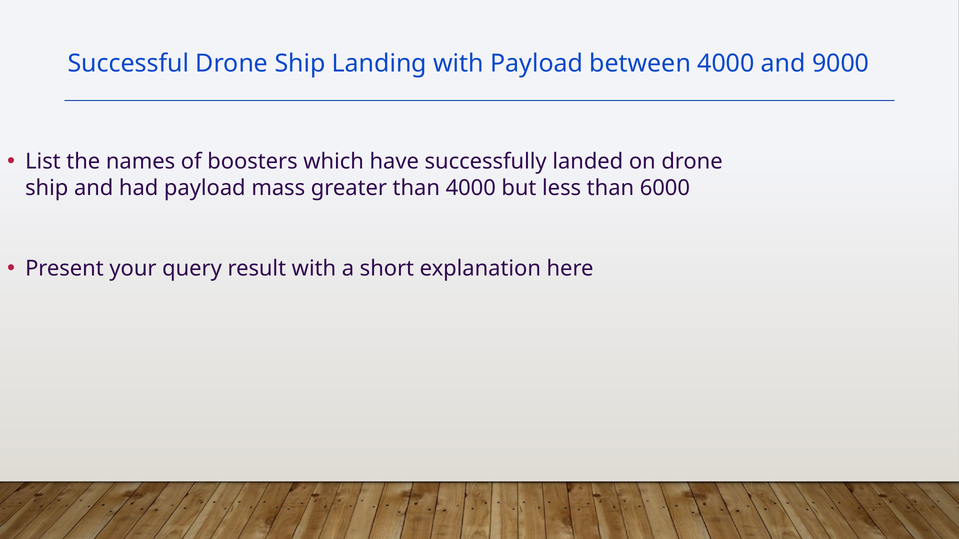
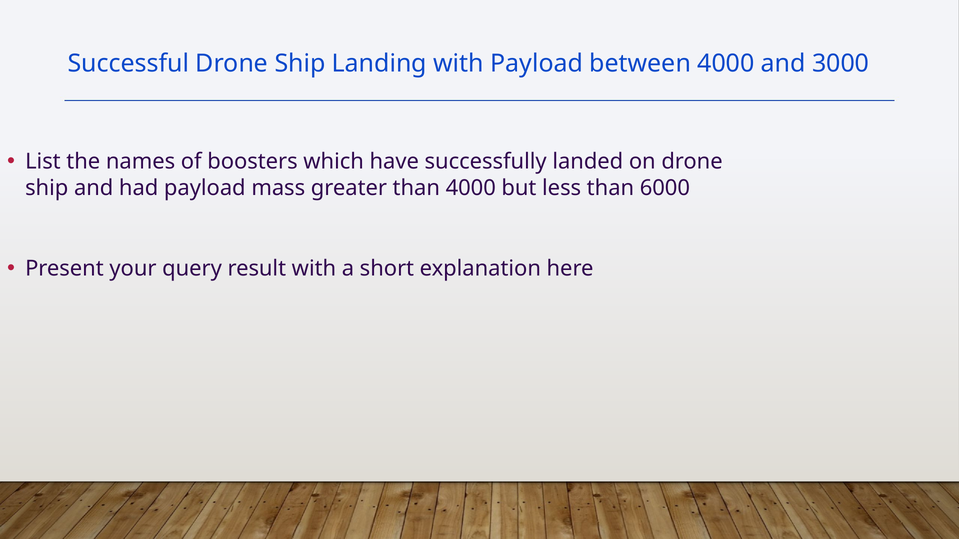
9000: 9000 -> 3000
